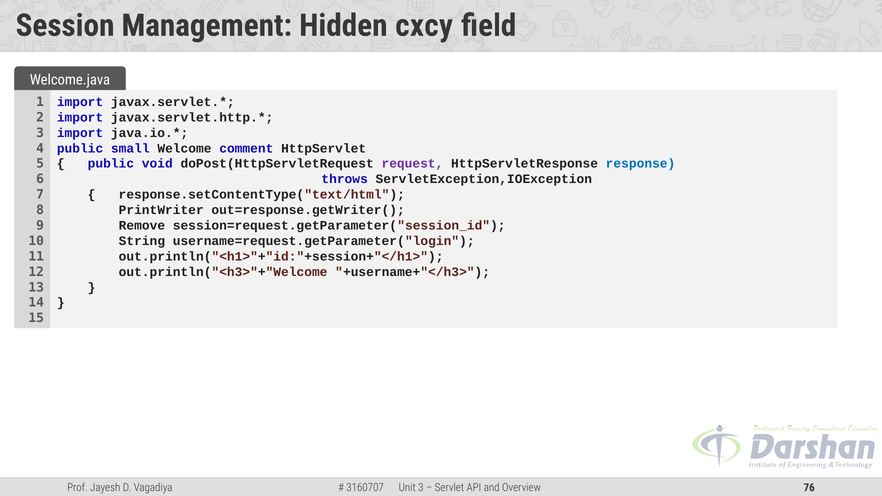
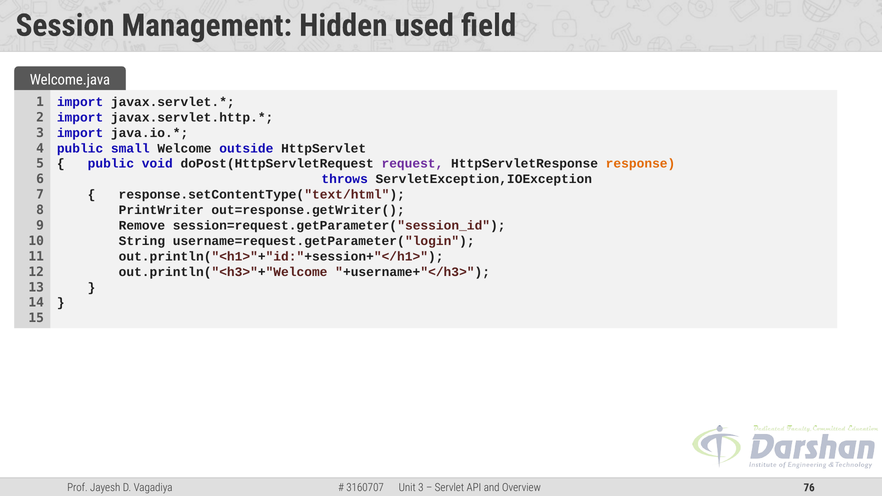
cxcy: cxcy -> used
comment: comment -> outside
response colour: blue -> orange
